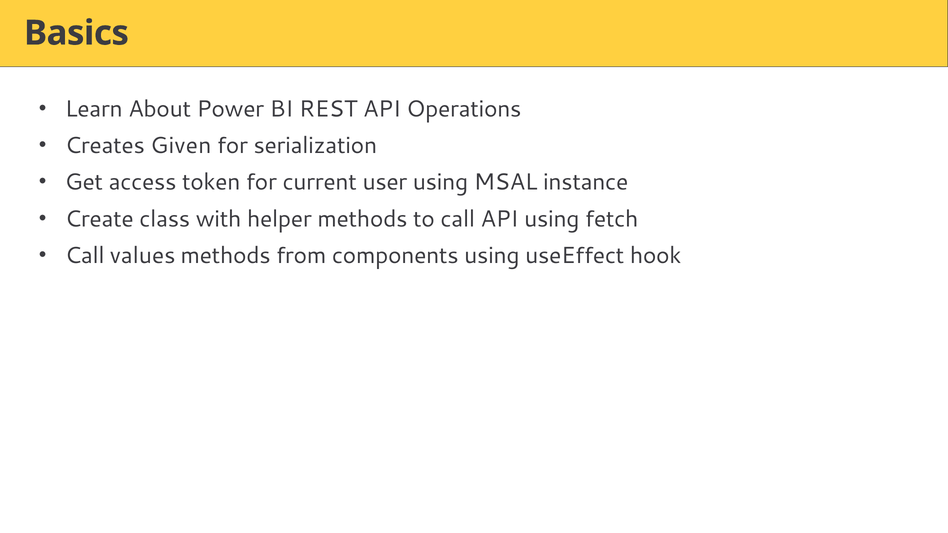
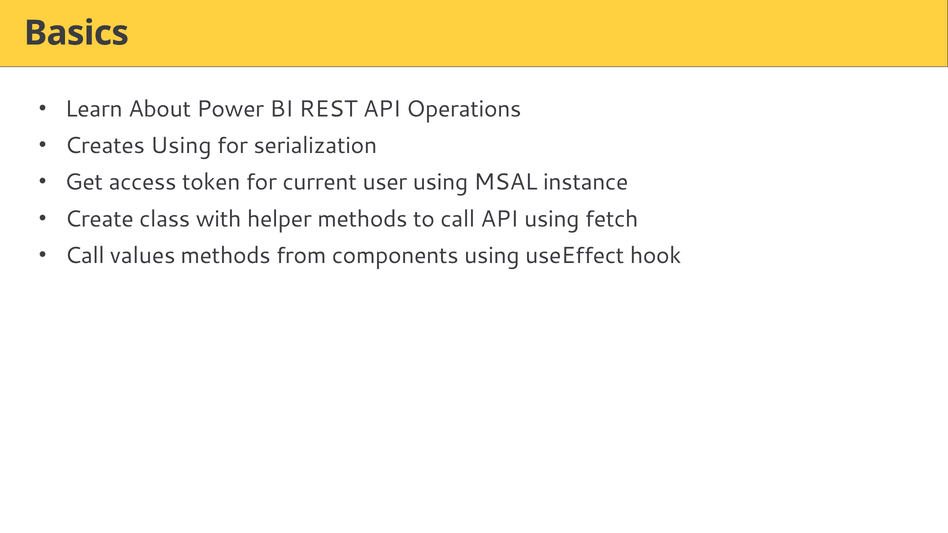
Creates Given: Given -> Using
